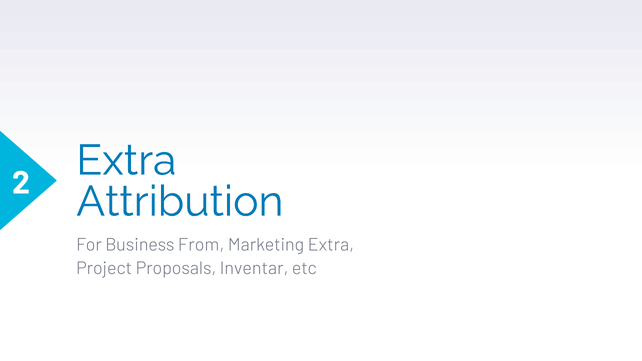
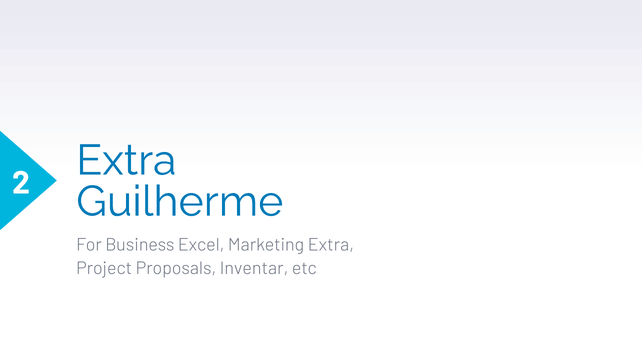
Attribution: Attribution -> Guilherme
From: From -> Excel
